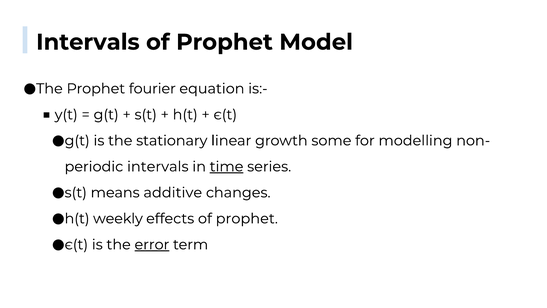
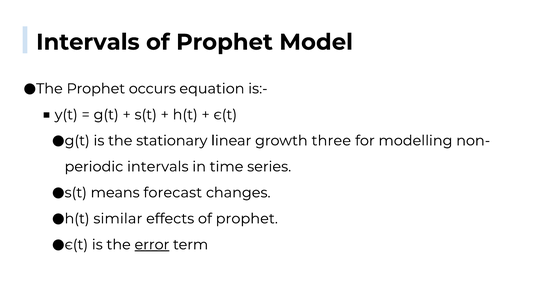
fourier: fourier -> occurs
some: some -> three
time underline: present -> none
additive: additive -> forecast
weekly: weekly -> similar
